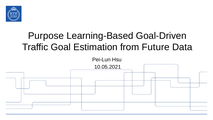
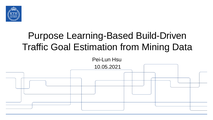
Goal-Driven: Goal-Driven -> Build-Driven
Future: Future -> Mining
